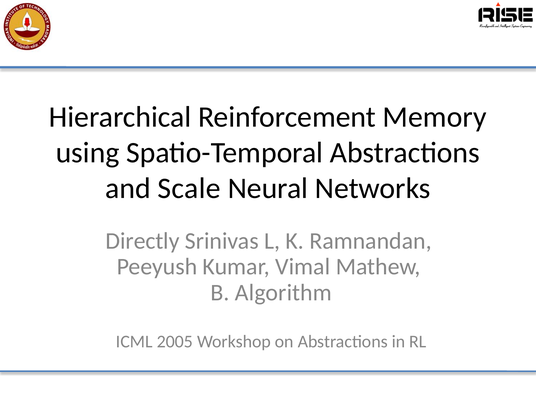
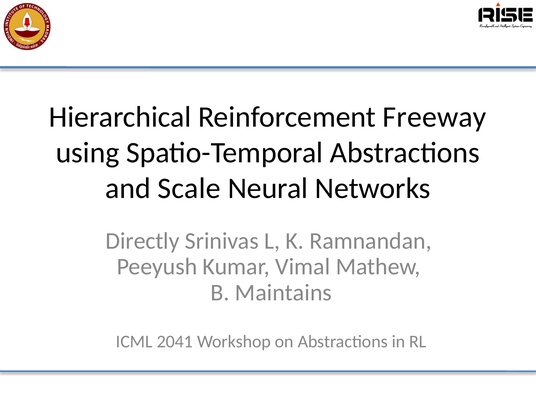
Memory: Memory -> Freeway
Algorithm: Algorithm -> Maintains
2005: 2005 -> 2041
